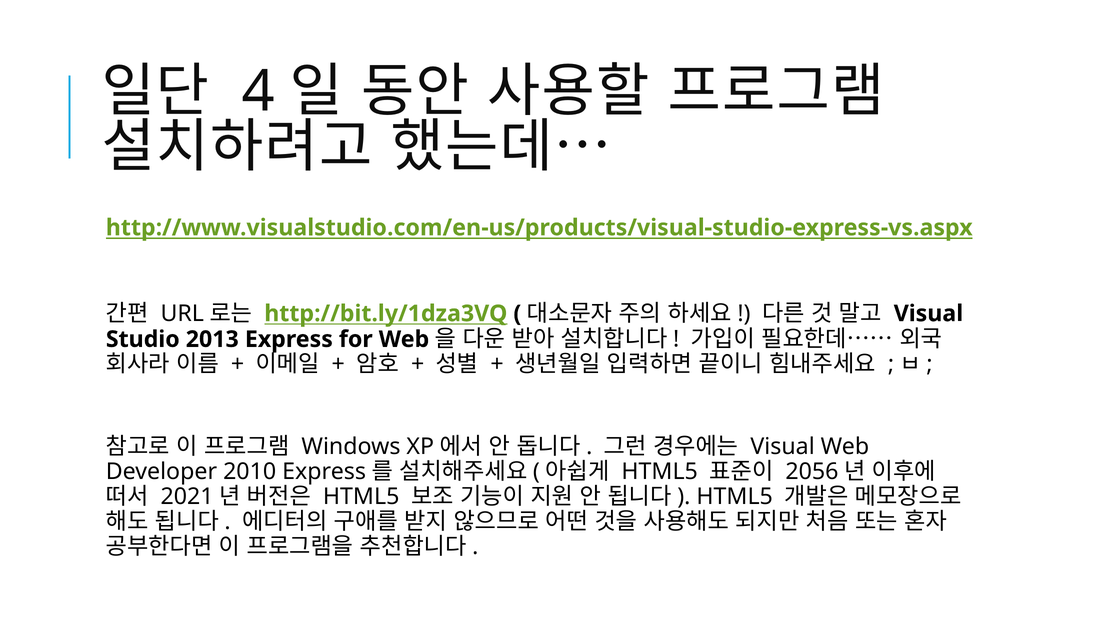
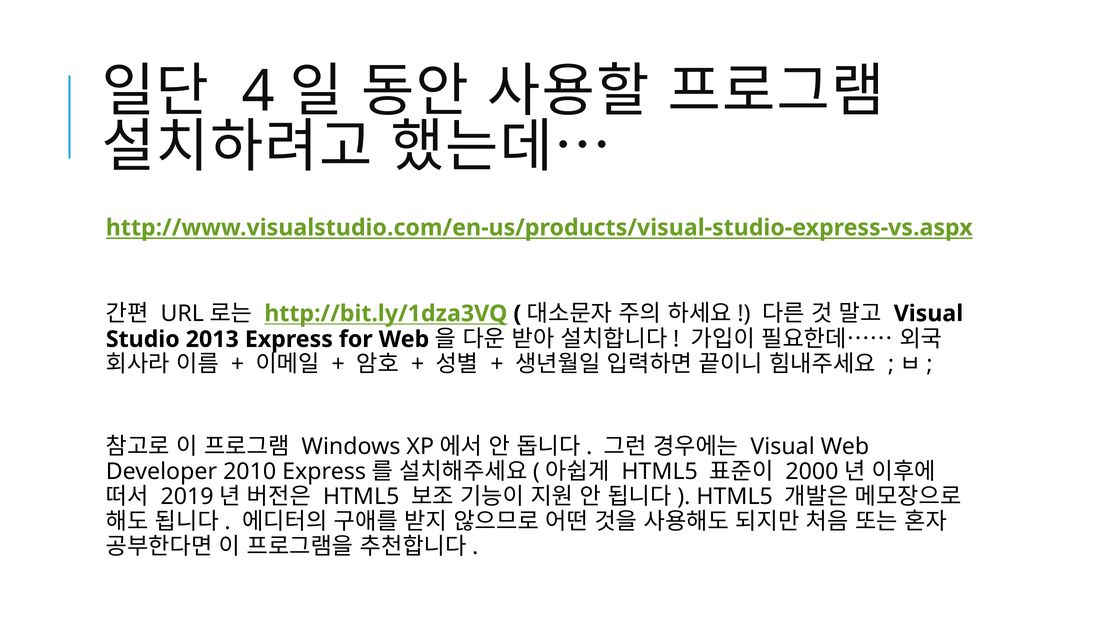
2056: 2056 -> 2000
2021: 2021 -> 2019
